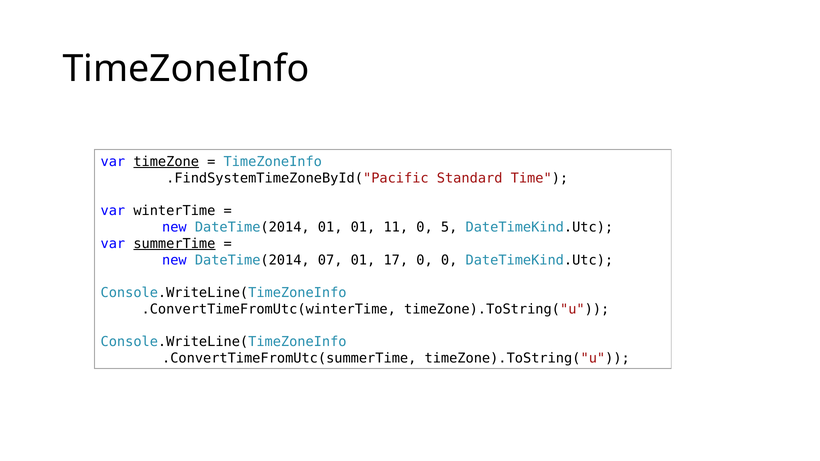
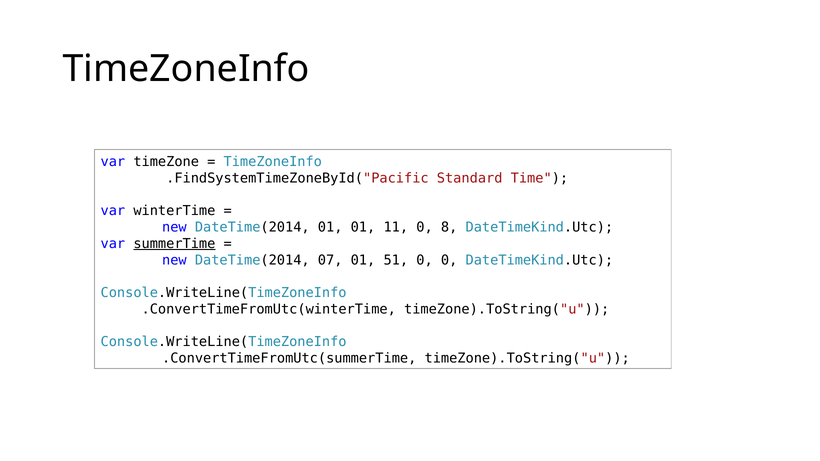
timeZone underline: present -> none
5: 5 -> 8
17: 17 -> 51
